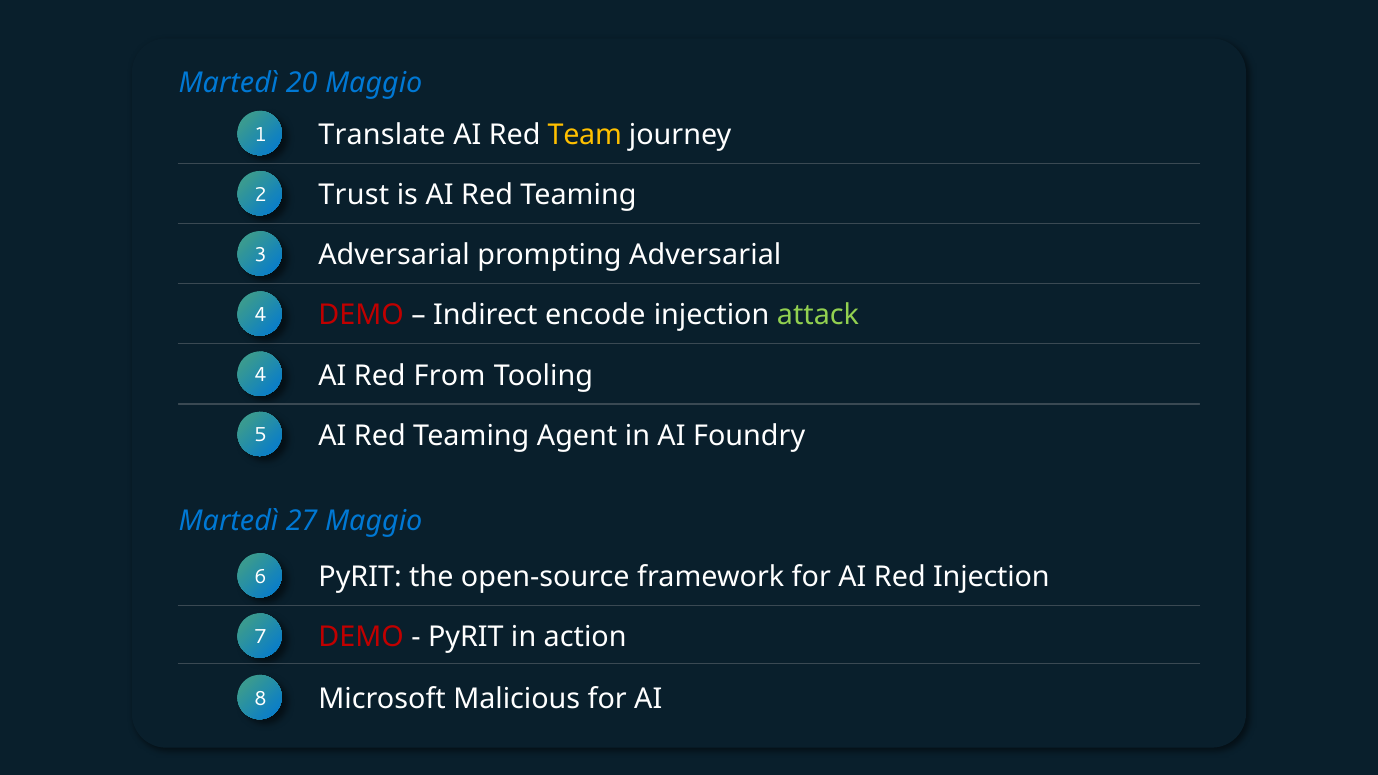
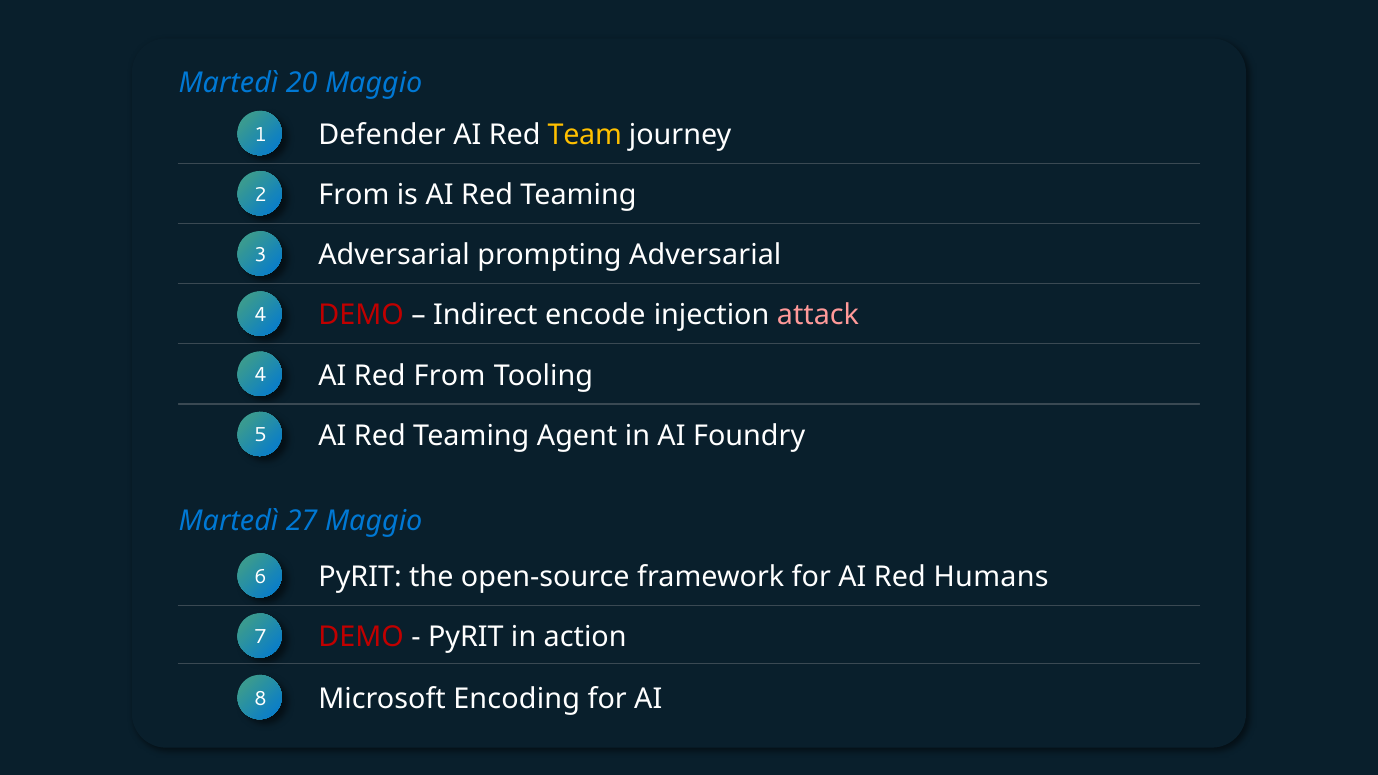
Translate: Translate -> Defender
Trust at (354, 195): Trust -> From
attack colour: light green -> pink
Red Injection: Injection -> Humans
Malicious: Malicious -> Encoding
